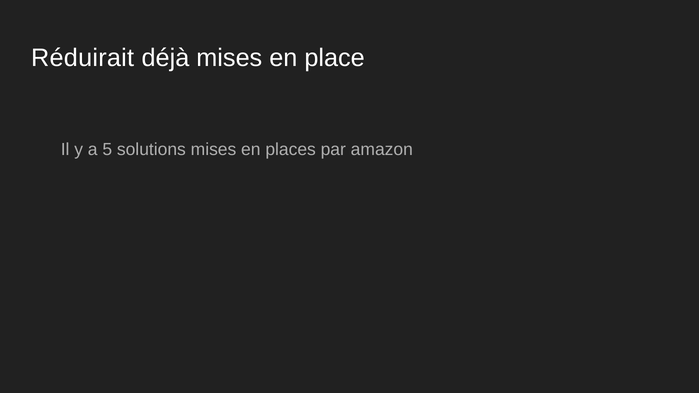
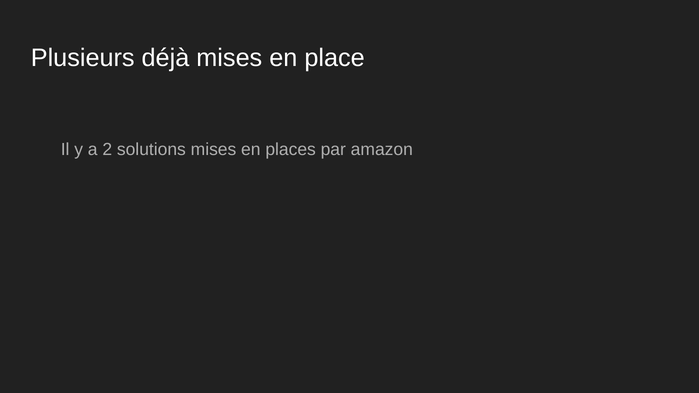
Réduirait: Réduirait -> Plusieurs
5: 5 -> 2
